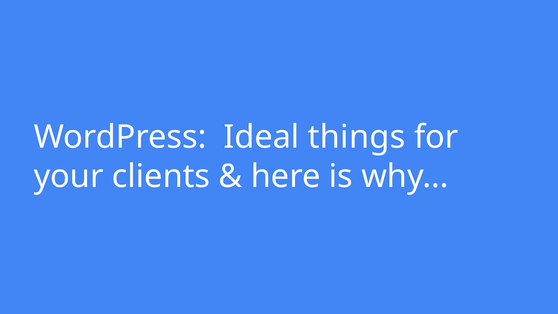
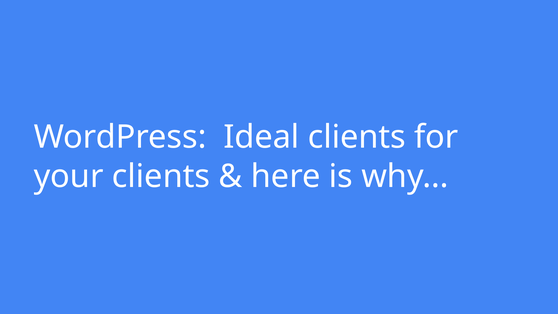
Ideal things: things -> clients
